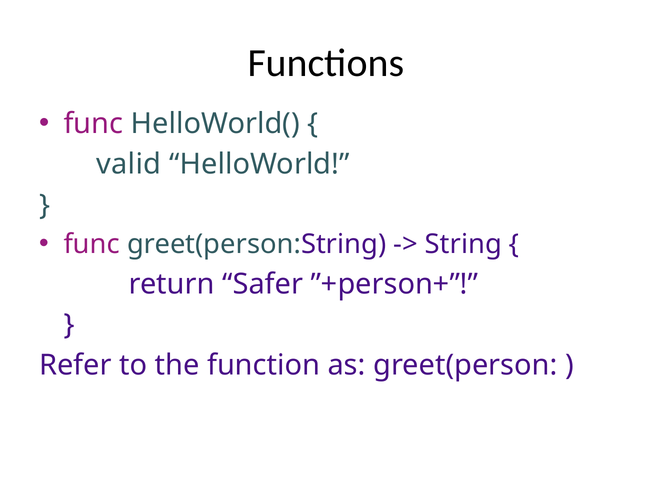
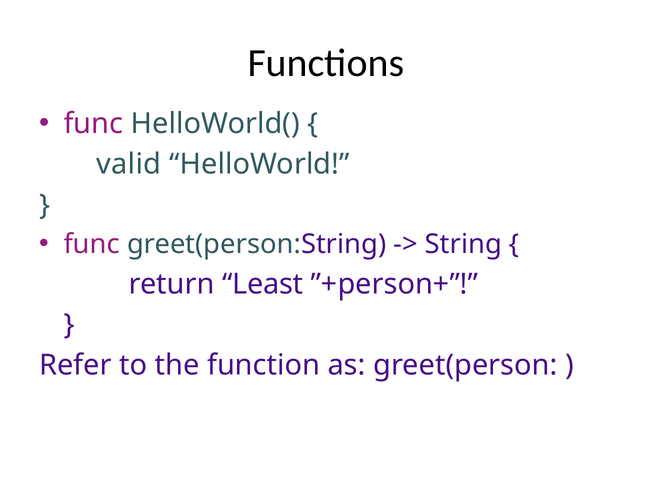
Safer: Safer -> Least
